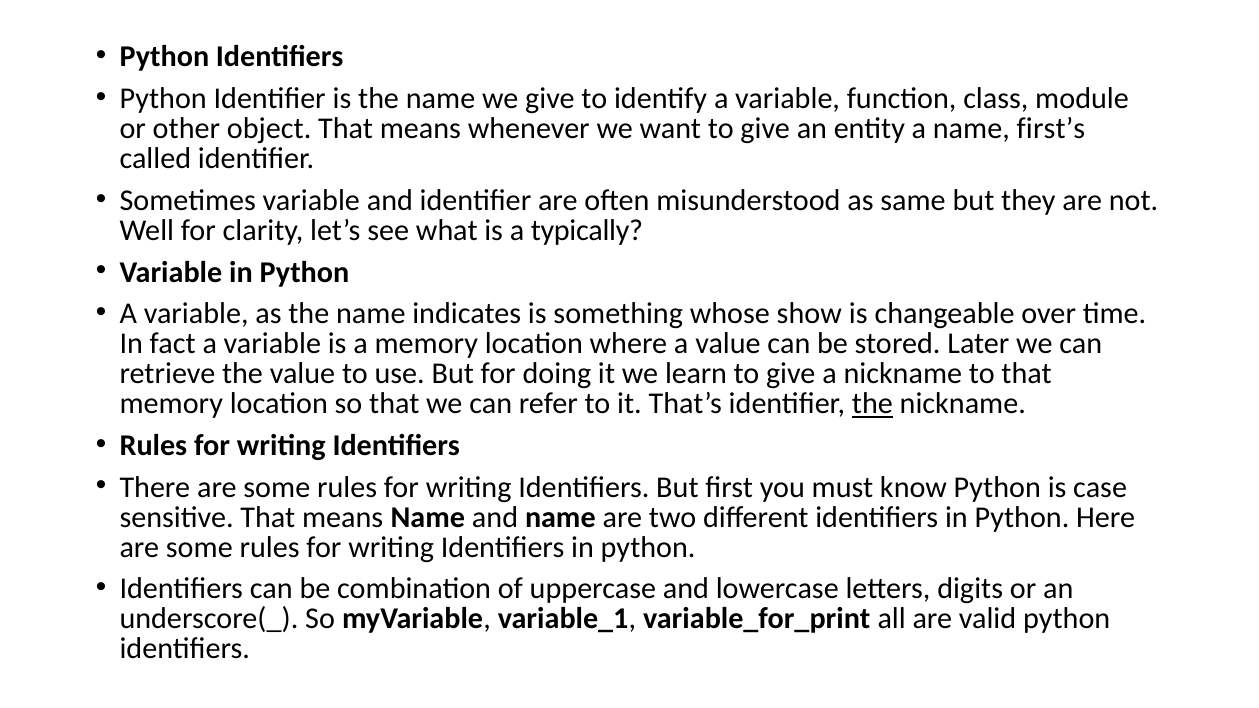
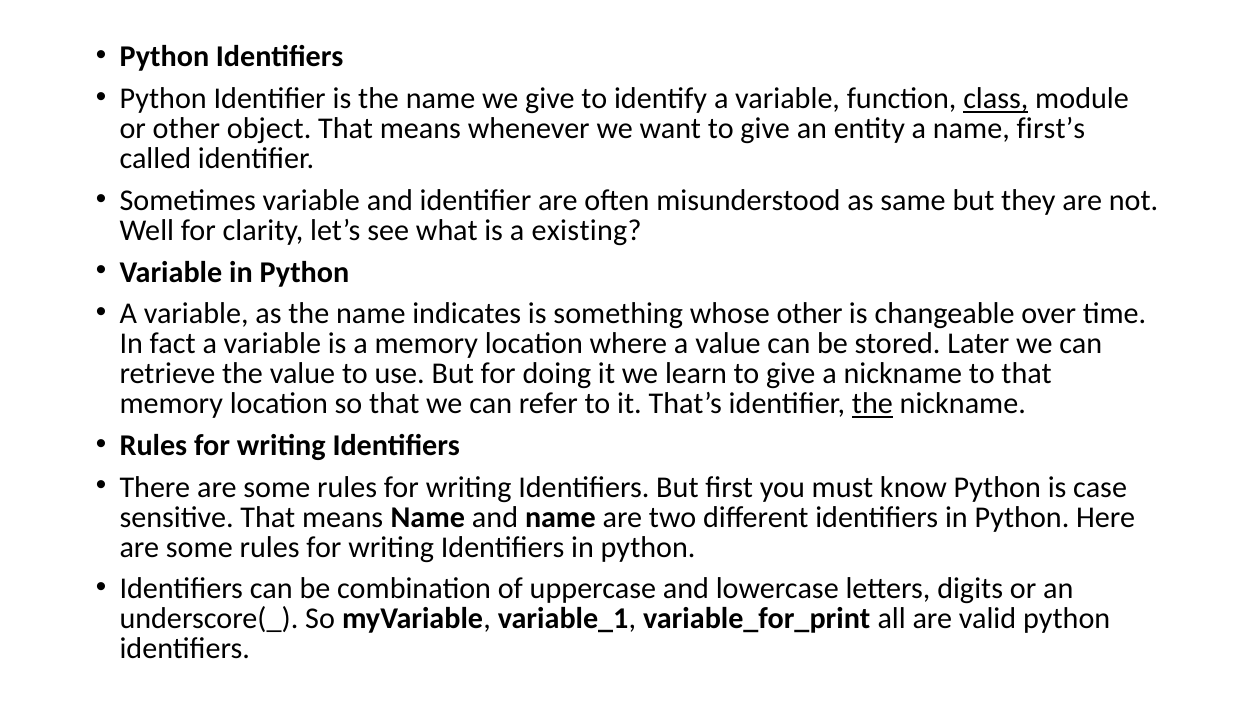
class underline: none -> present
typically: typically -> existing
whose show: show -> other
